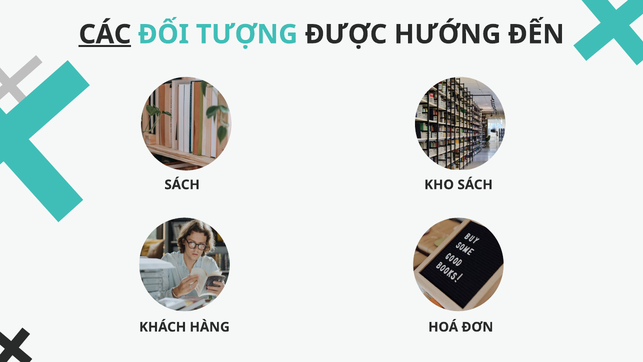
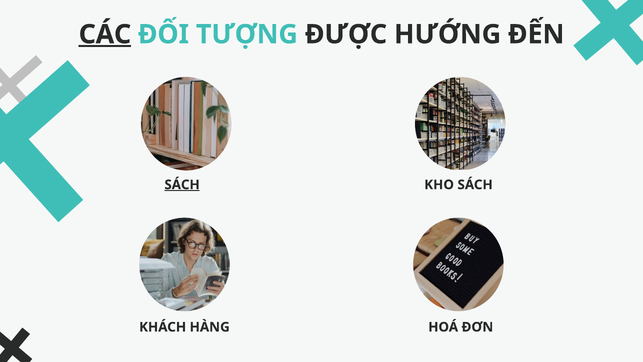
SÁCH at (182, 185) underline: none -> present
